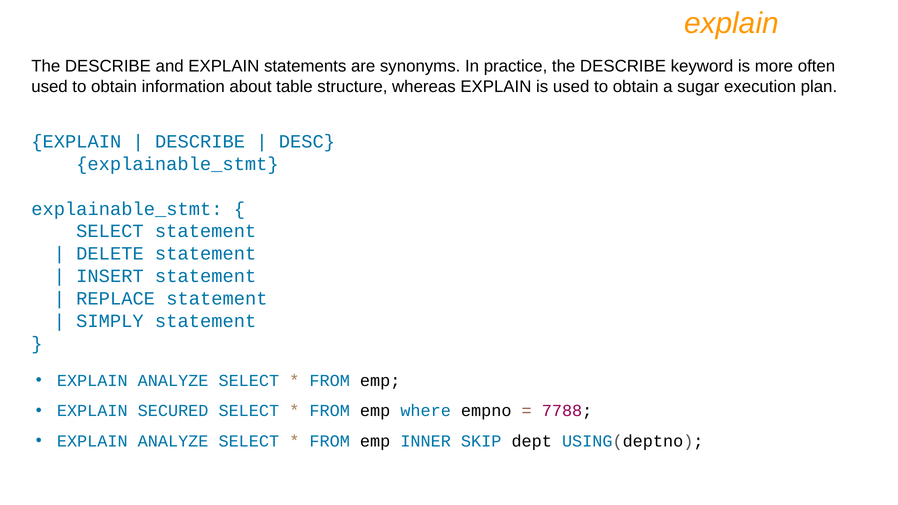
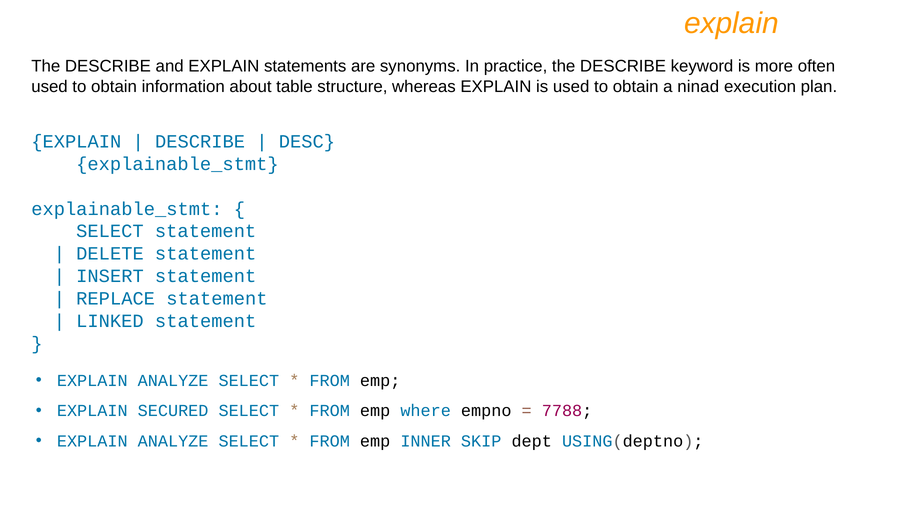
sugar: sugar -> ninad
SIMPLY: SIMPLY -> LINKED
